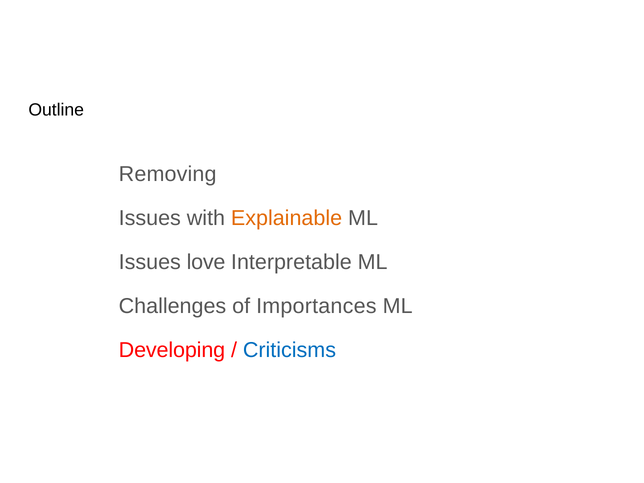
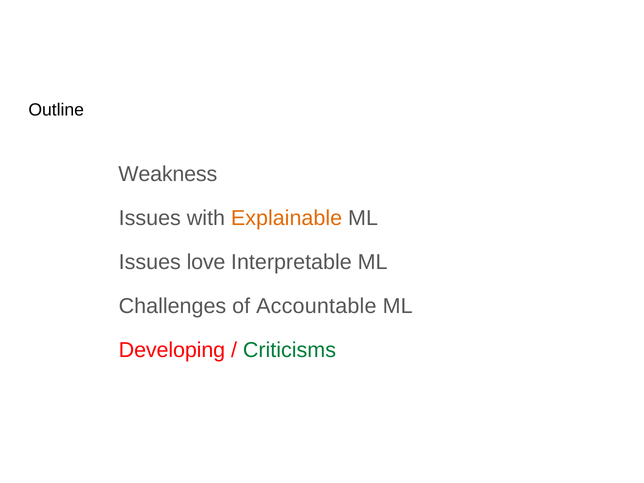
Removing: Removing -> Weakness
Importances: Importances -> Accountable
Criticisms colour: blue -> green
